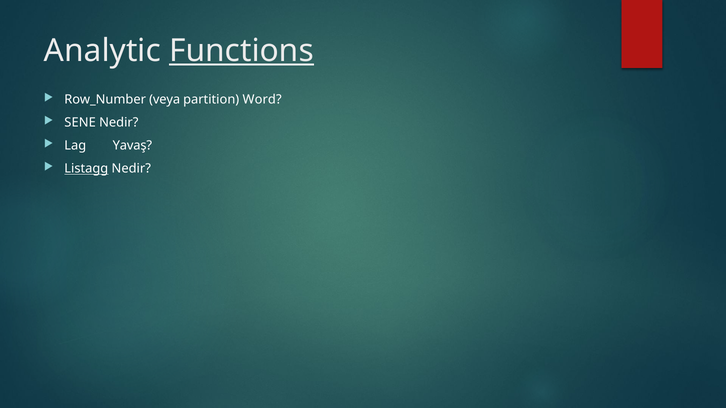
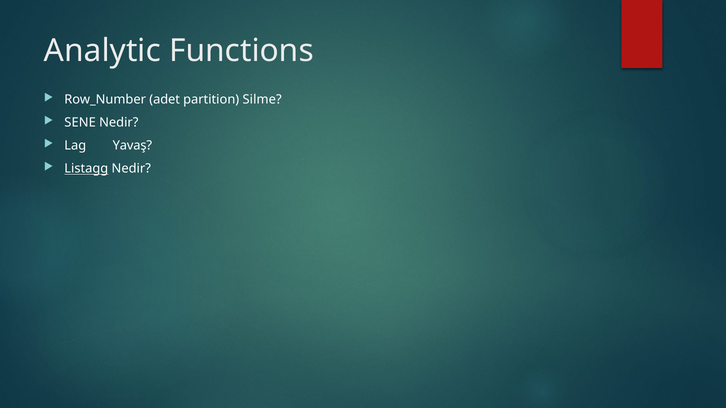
Functions underline: present -> none
veya: veya -> adet
Word: Word -> Silme
